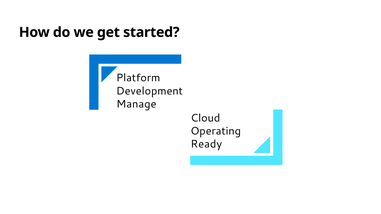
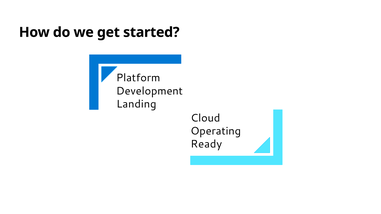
Manage: Manage -> Landing
